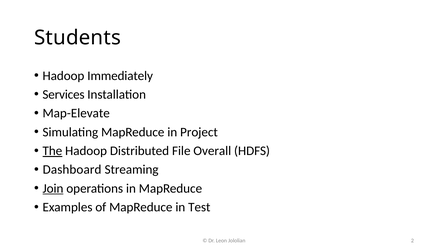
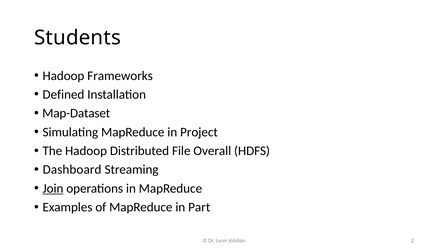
Immediately: Immediately -> Frameworks
Services: Services -> Defined
Map-Elevate: Map-Elevate -> Map-Dataset
The underline: present -> none
Test: Test -> Part
